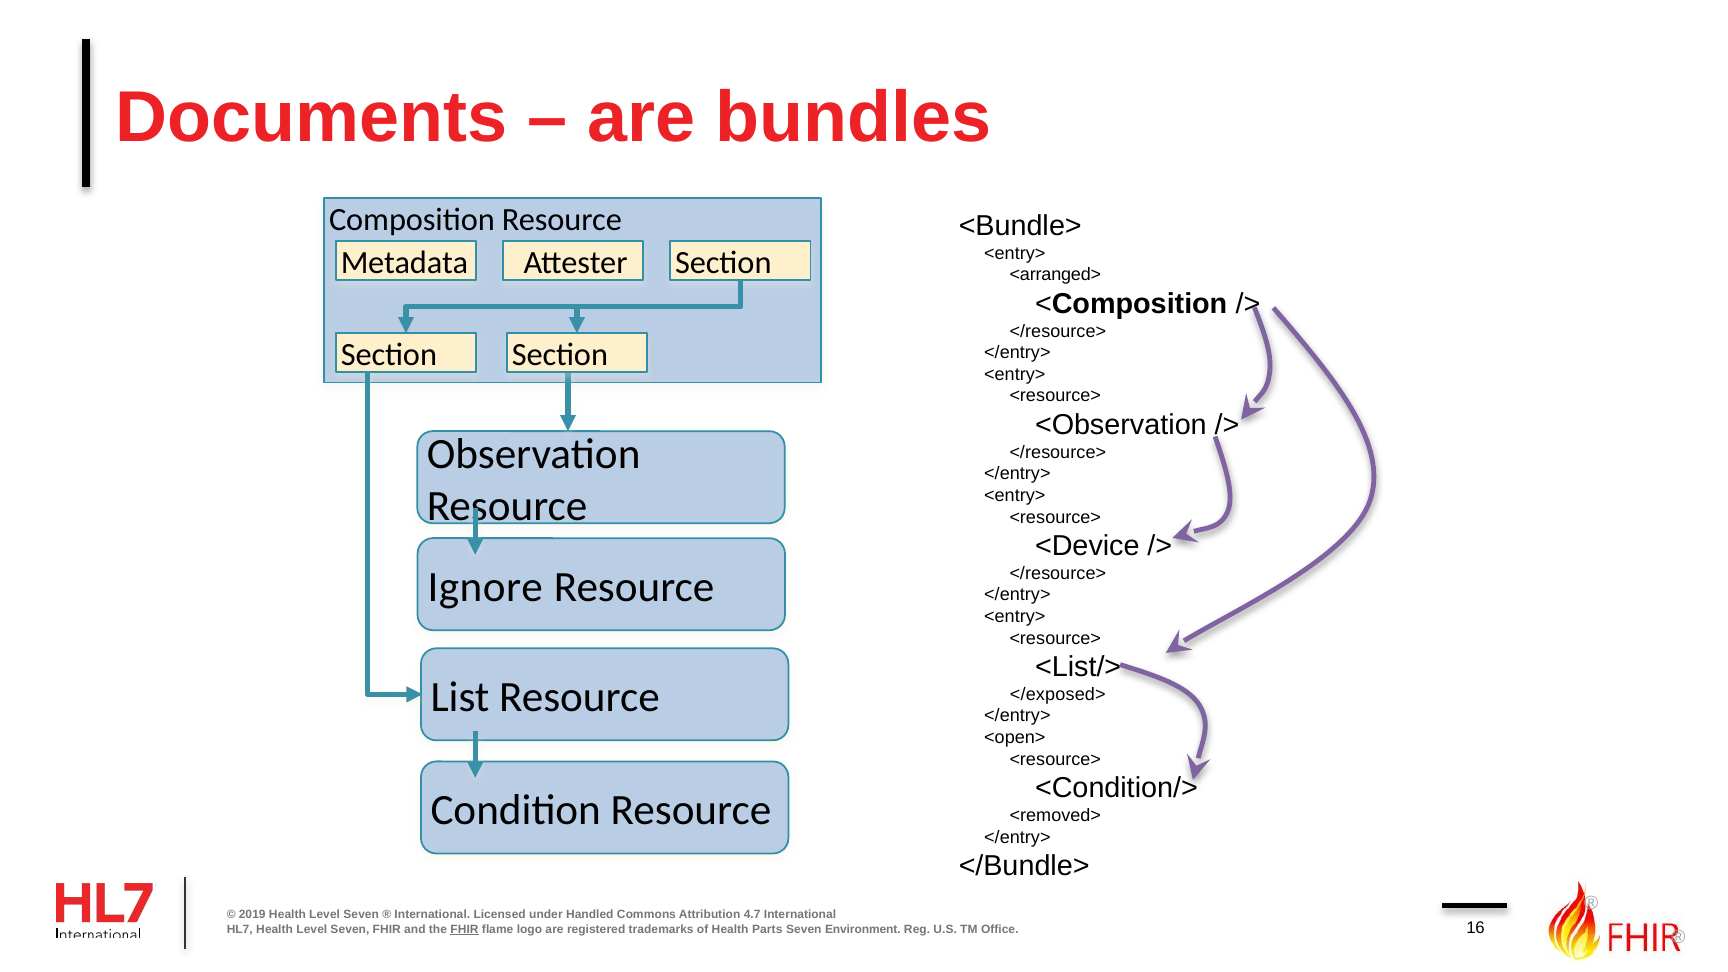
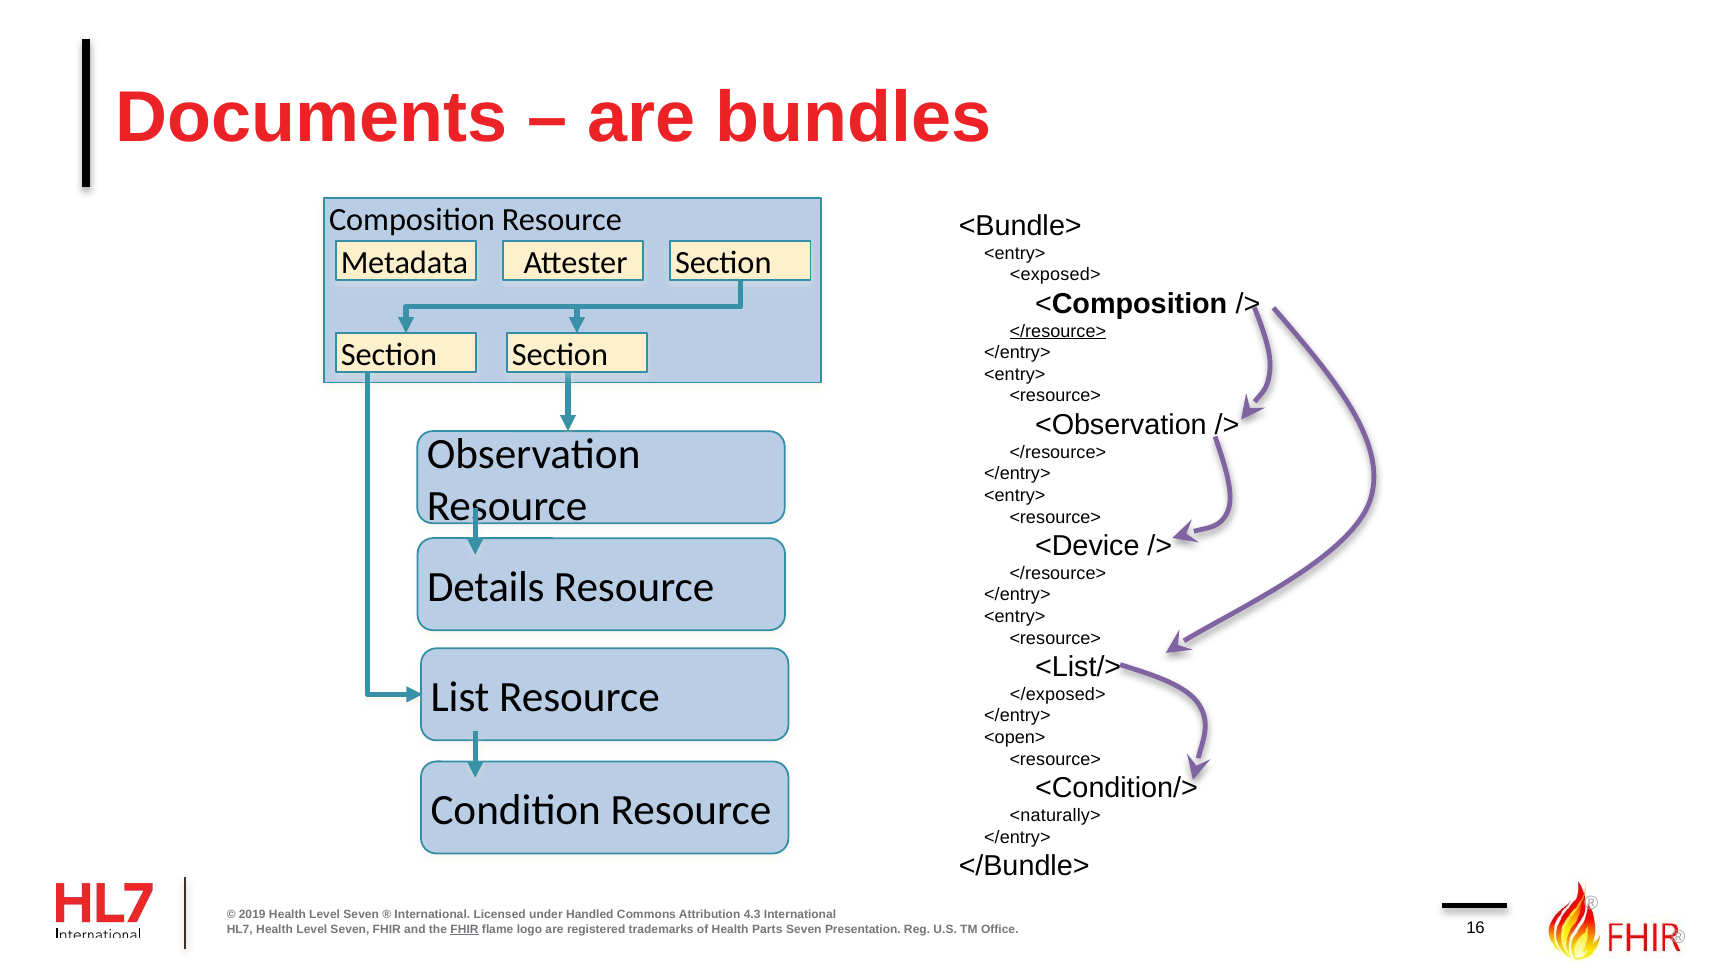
<arranged>: <arranged> -> <exposed>
</resource> at (1058, 331) underline: none -> present
Ignore: Ignore -> Details
<removed>: <removed> -> <naturally>
4.7: 4.7 -> 4.3
Environment: Environment -> Presentation
